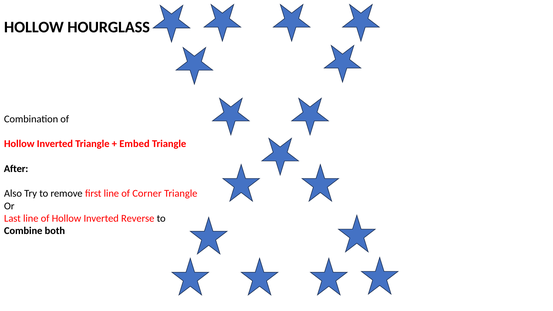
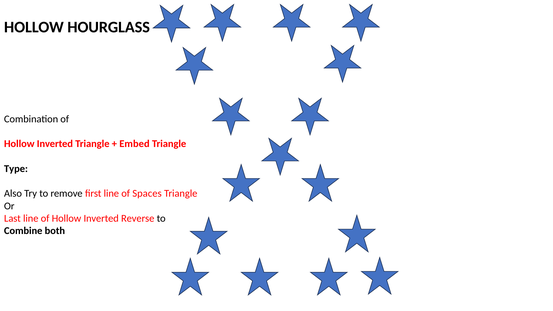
After: After -> Type
Corner: Corner -> Spaces
